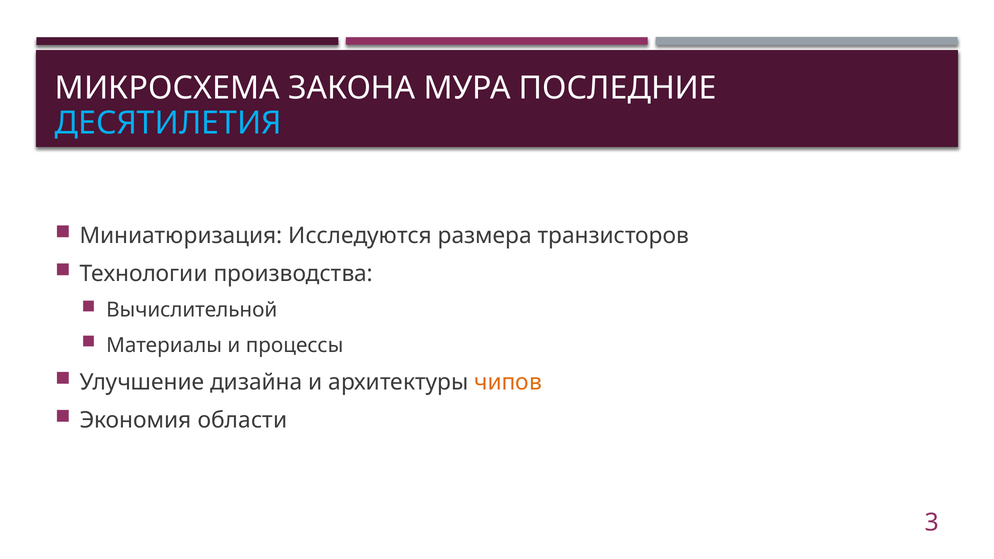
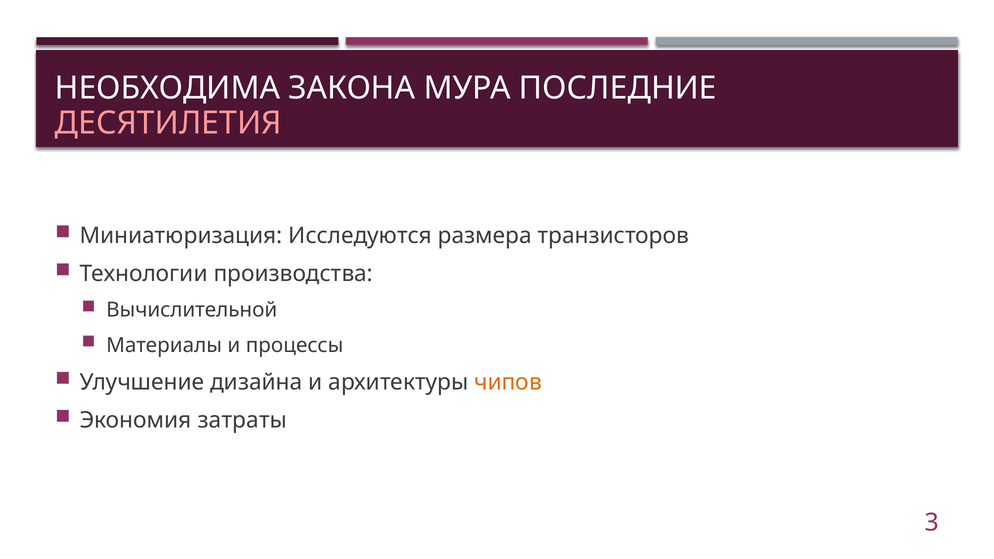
МИКРОСХЕМА: МИКРОСХЕМА -> НЕОБХОДИМА
ДЕСЯТИЛЕТИЯ colour: light blue -> pink
области: области -> затраты
